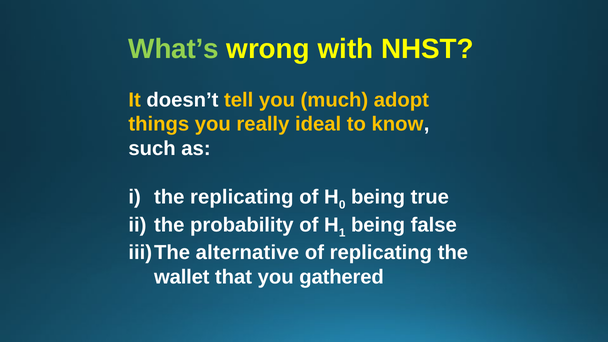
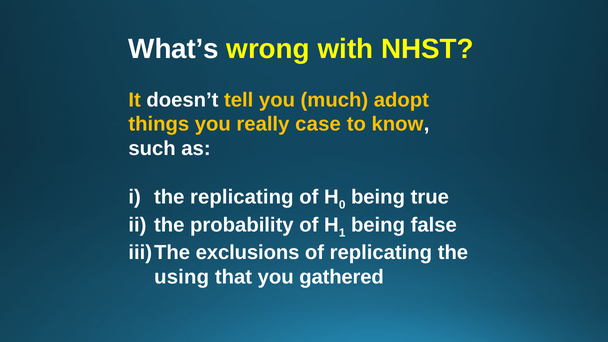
What’s colour: light green -> white
ideal: ideal -> case
alternative: alternative -> exclusions
wallet: wallet -> using
